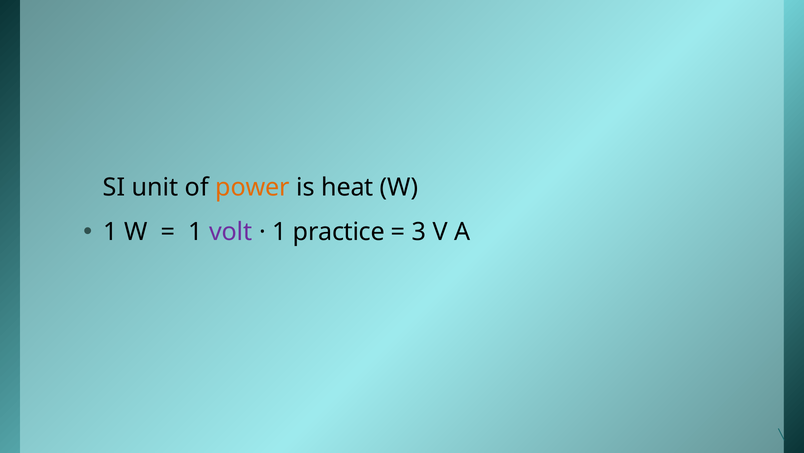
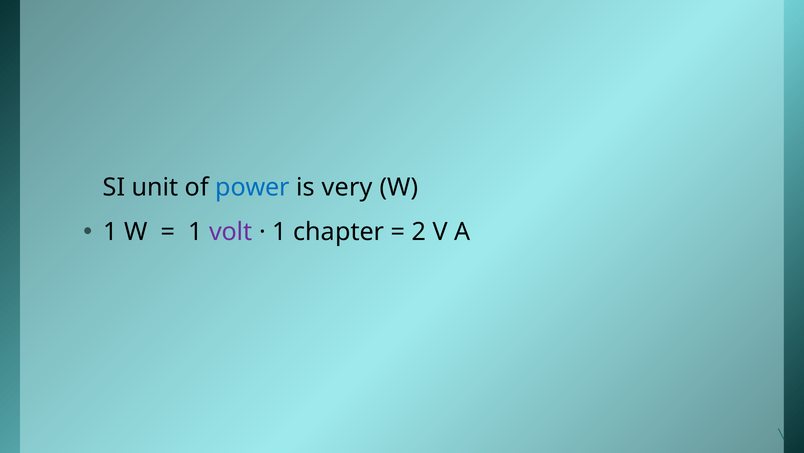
power colour: orange -> blue
heat: heat -> very
practice: practice -> chapter
3: 3 -> 2
